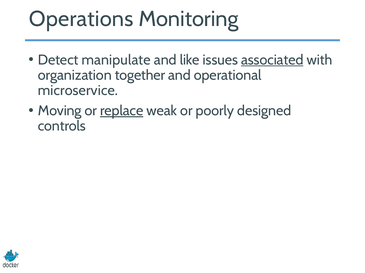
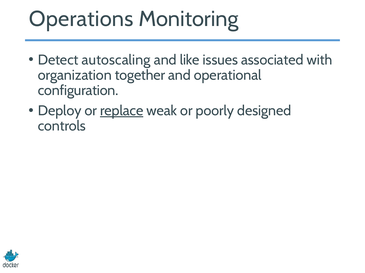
manipulate: manipulate -> autoscaling
associated underline: present -> none
microservice: microservice -> configuration
Moving: Moving -> Deploy
